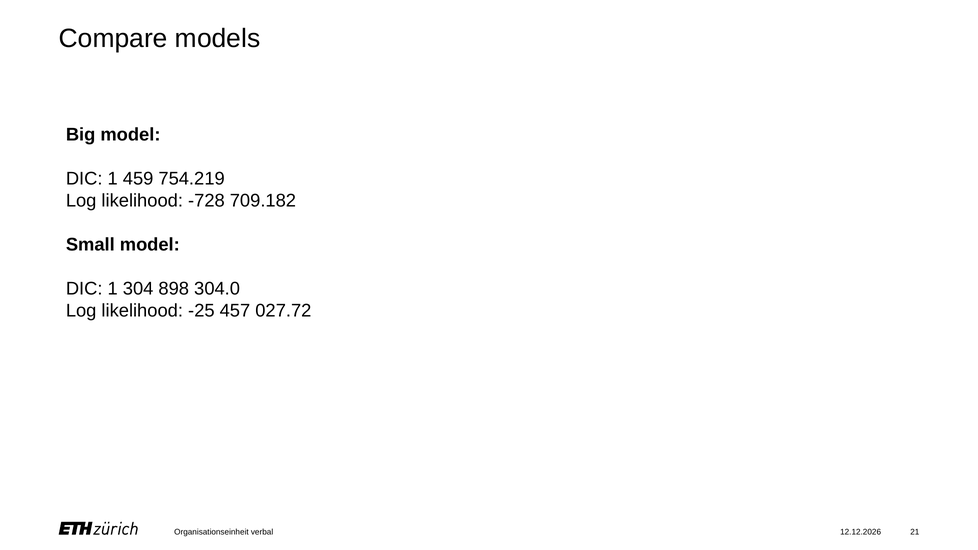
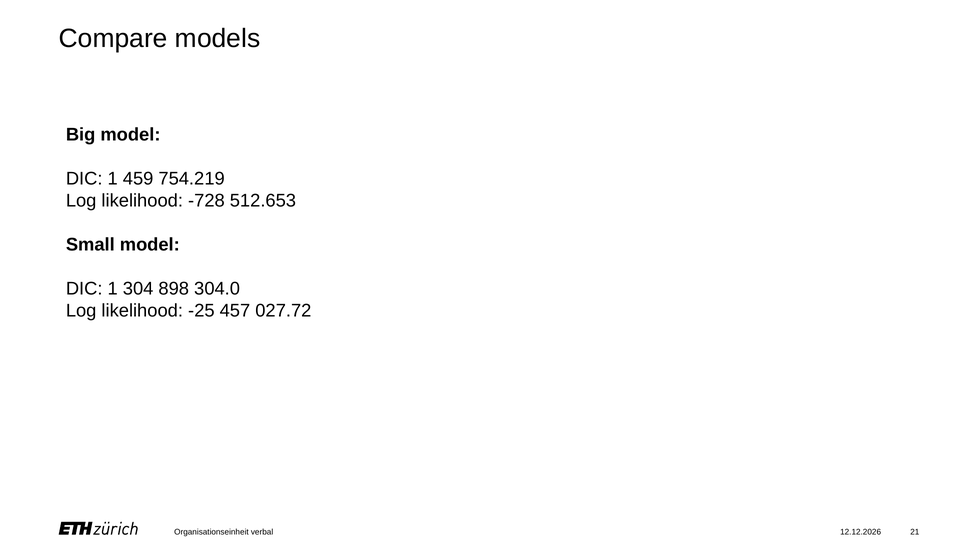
709.182: 709.182 -> 512.653
